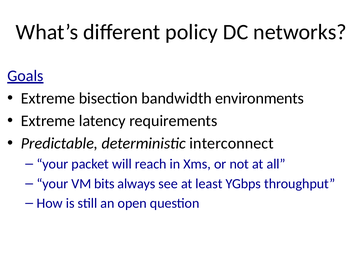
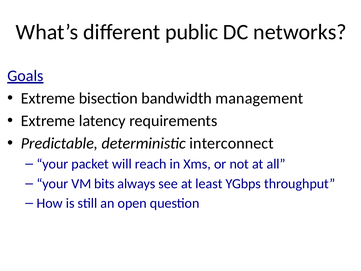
policy: policy -> public
environments: environments -> management
